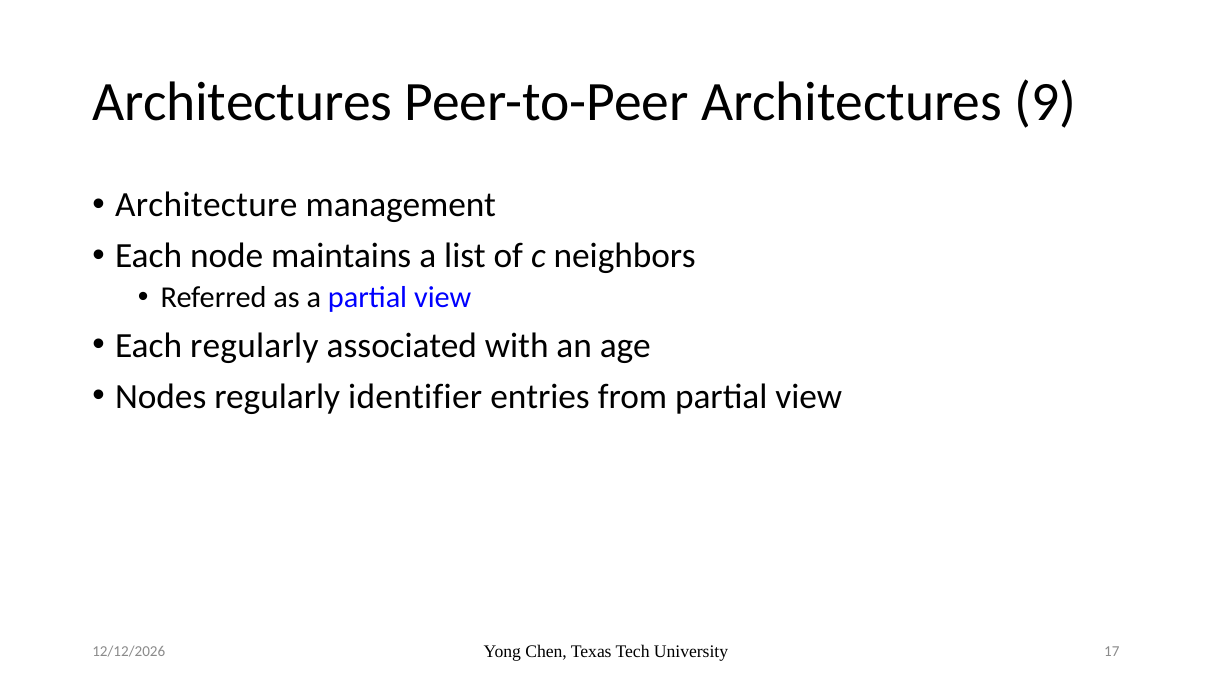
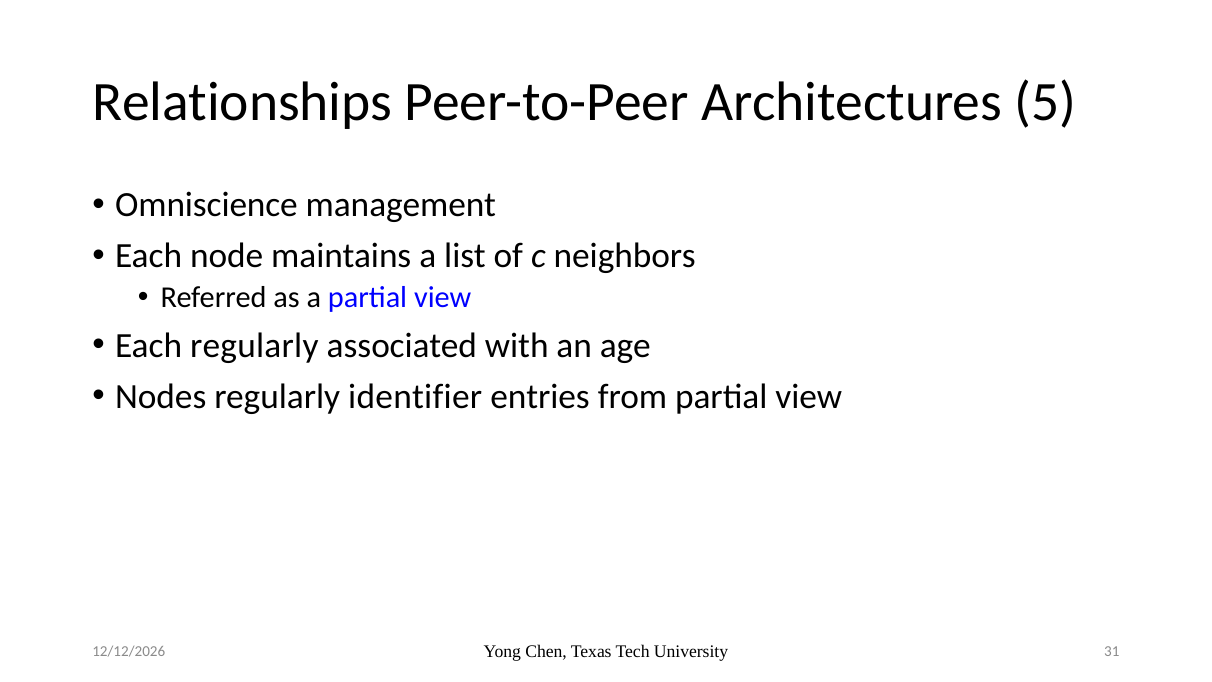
Architectures at (242, 102): Architectures -> Relationships
9: 9 -> 5
Architecture: Architecture -> Omniscience
17: 17 -> 31
